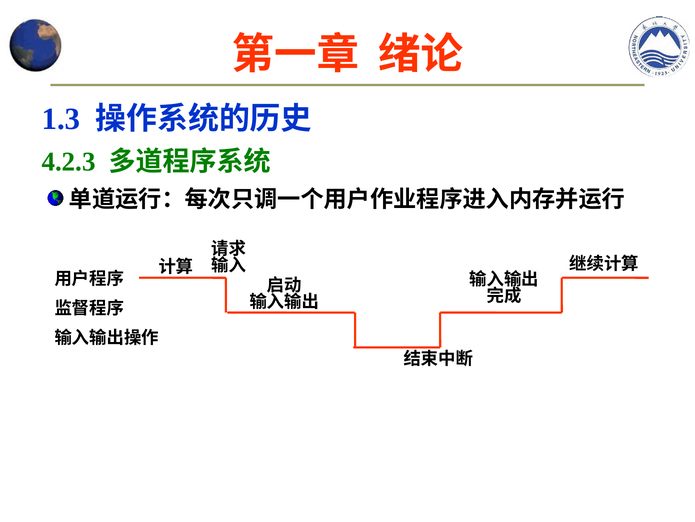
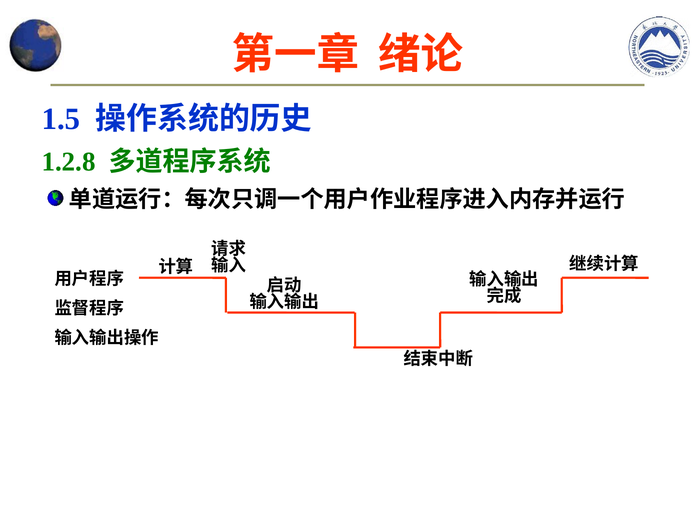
1.3: 1.3 -> 1.5
4.2.3: 4.2.3 -> 1.2.8
